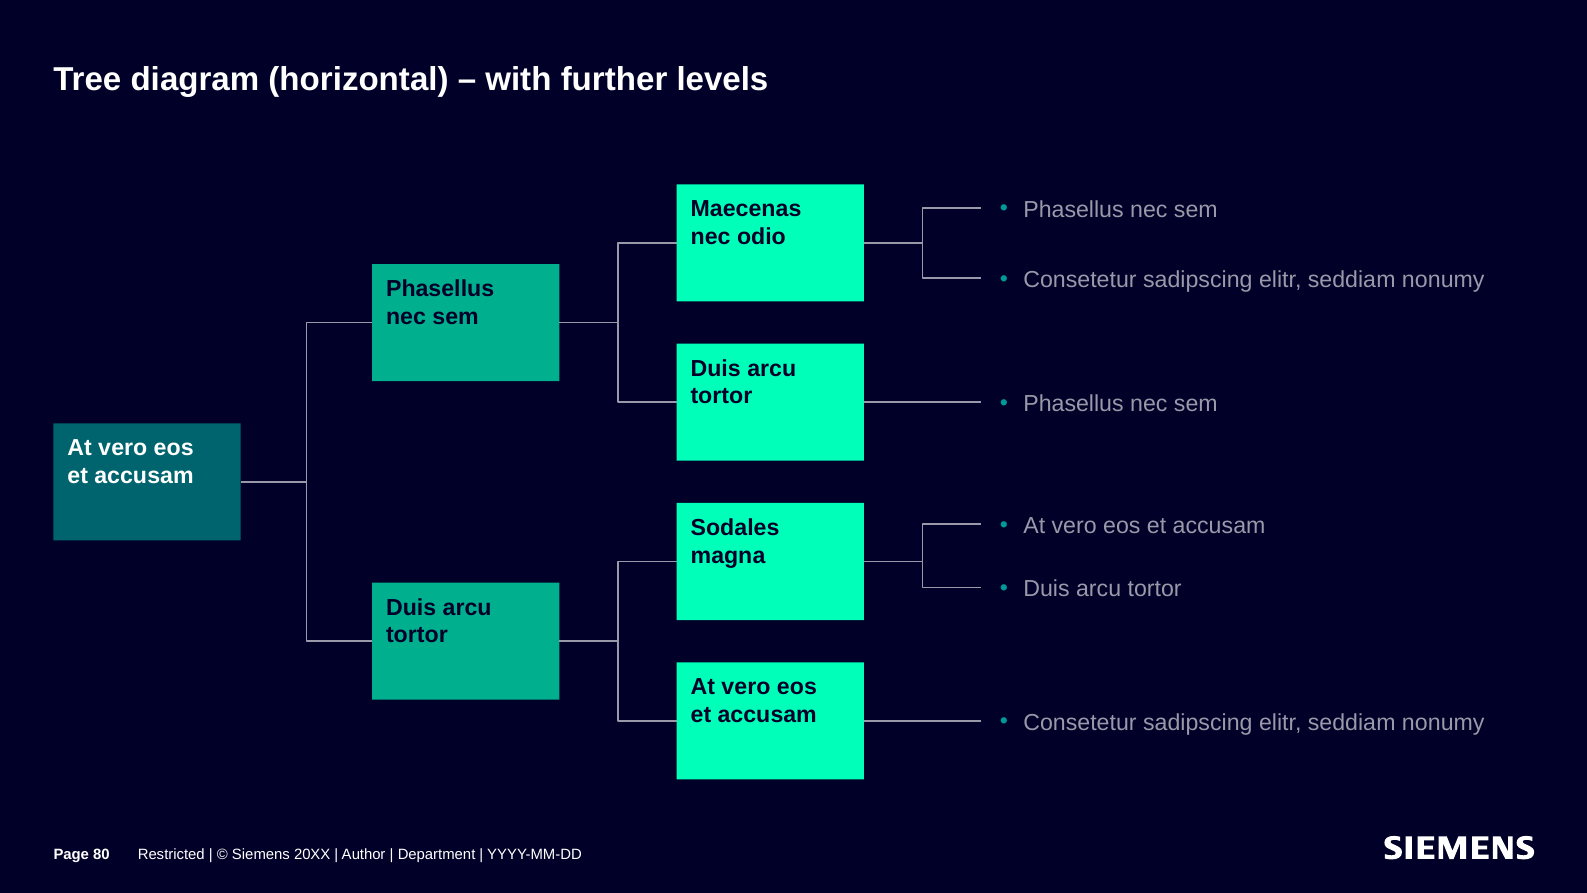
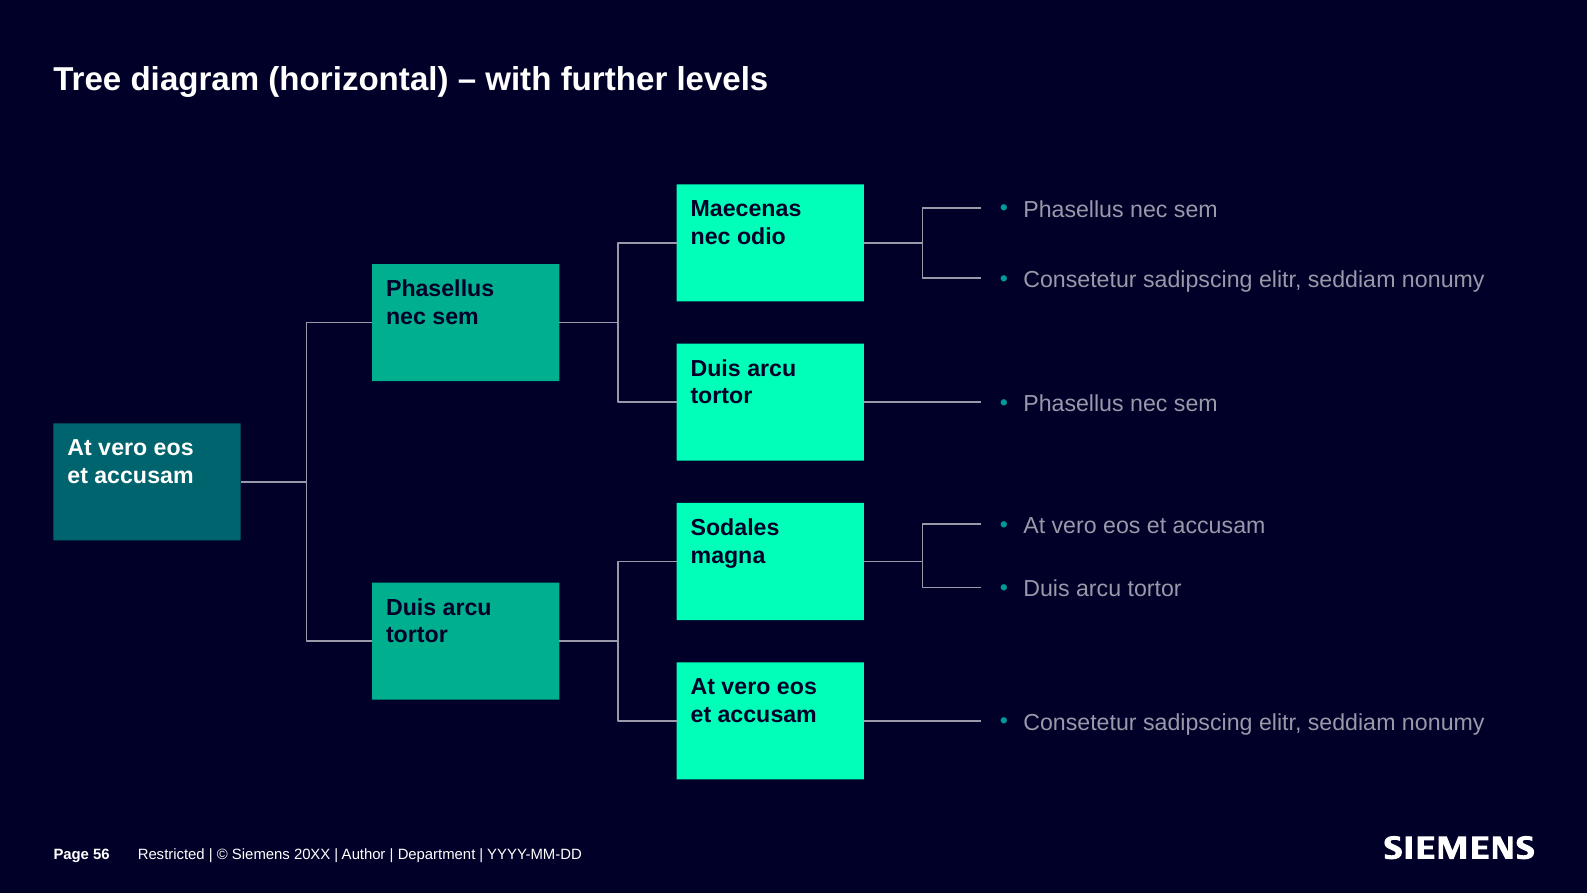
80: 80 -> 56
